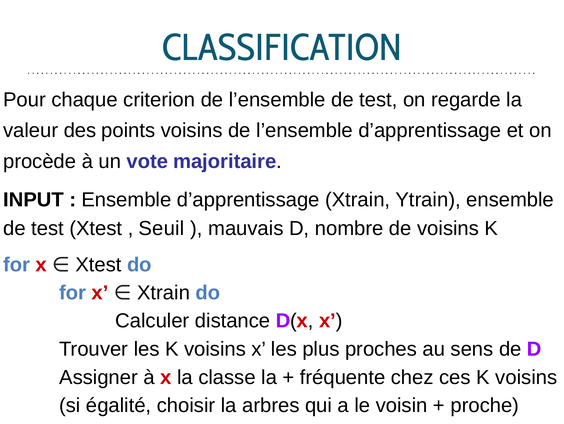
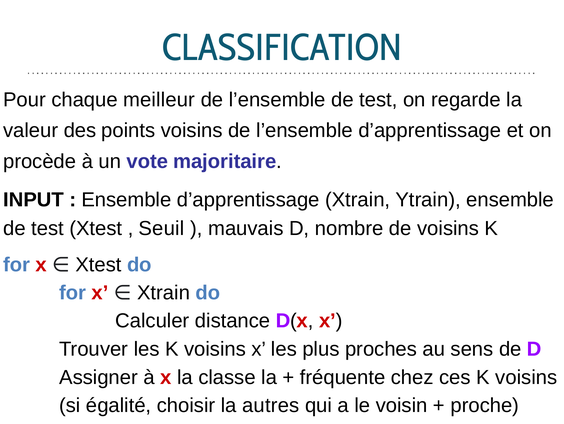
criterion: criterion -> meilleur
arbres: arbres -> autres
